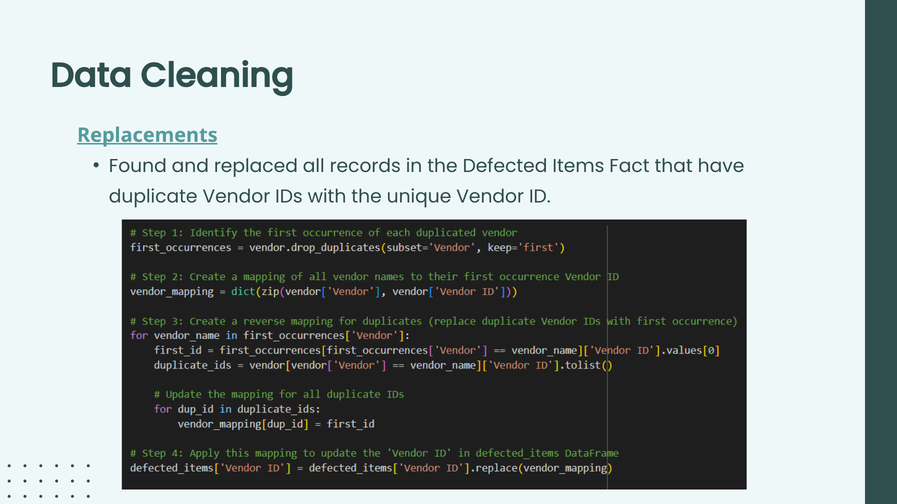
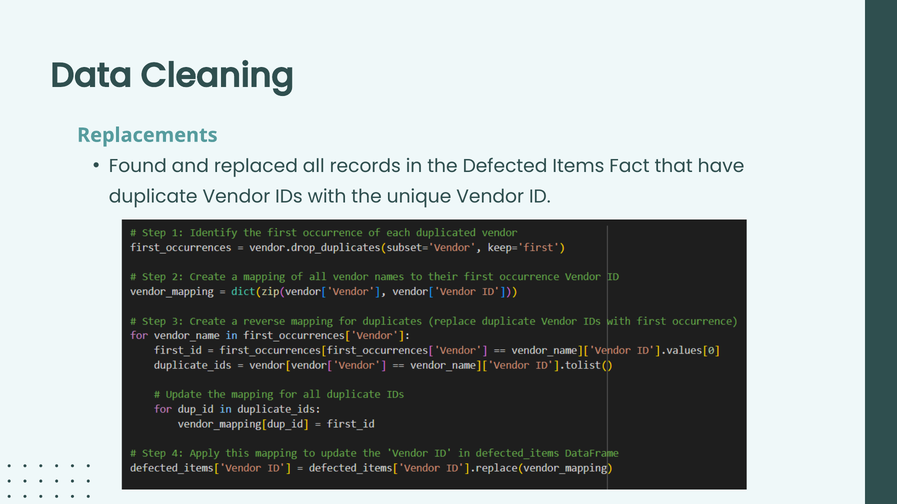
Replacements underline: present -> none
